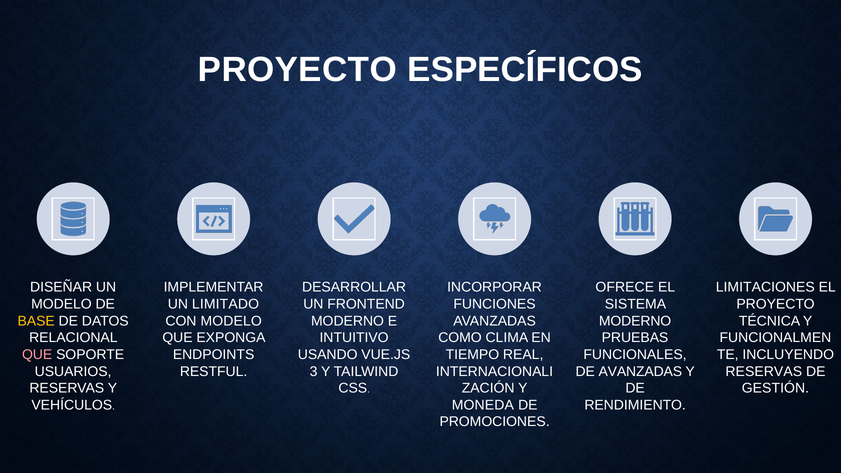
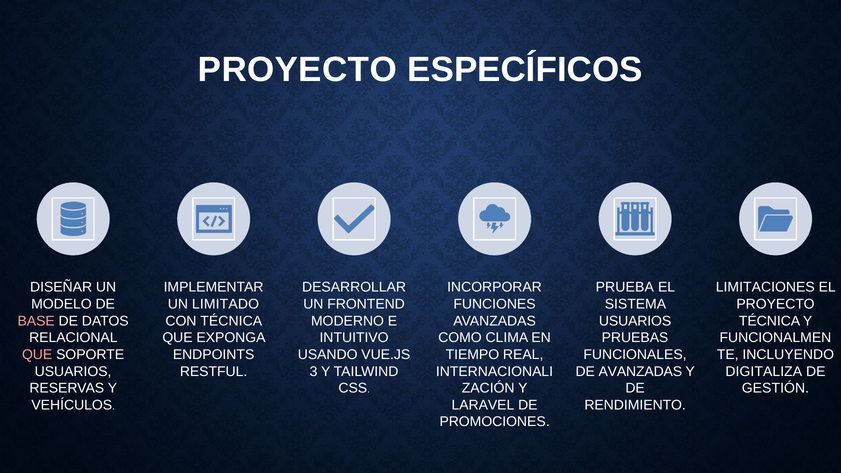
OFRECE: OFRECE -> PRUEBA
BASE colour: yellow -> pink
CON MODELO: MODELO -> TÉCNICA
MODERNO at (635, 321): MODERNO -> USUARIOS
RESERVAS at (764, 371): RESERVAS -> DIGITALIZA
MONEDA: MONEDA -> LARAVEL
